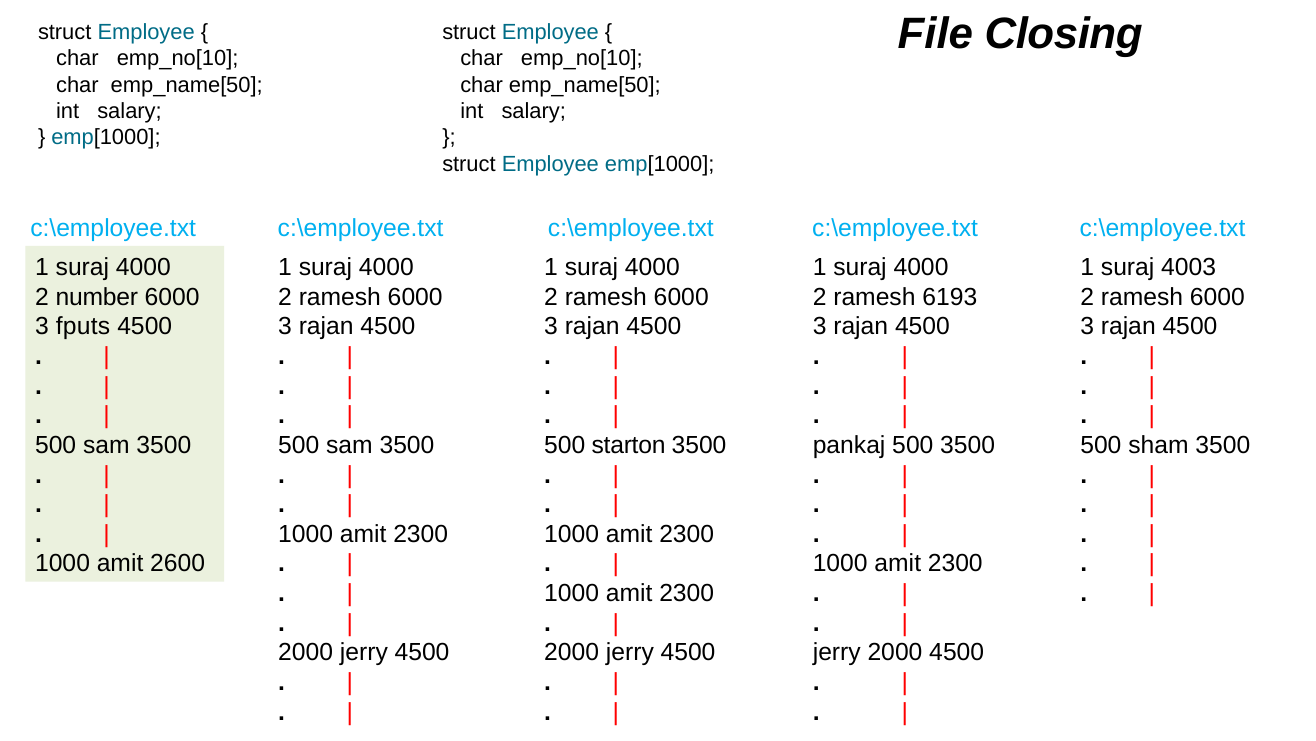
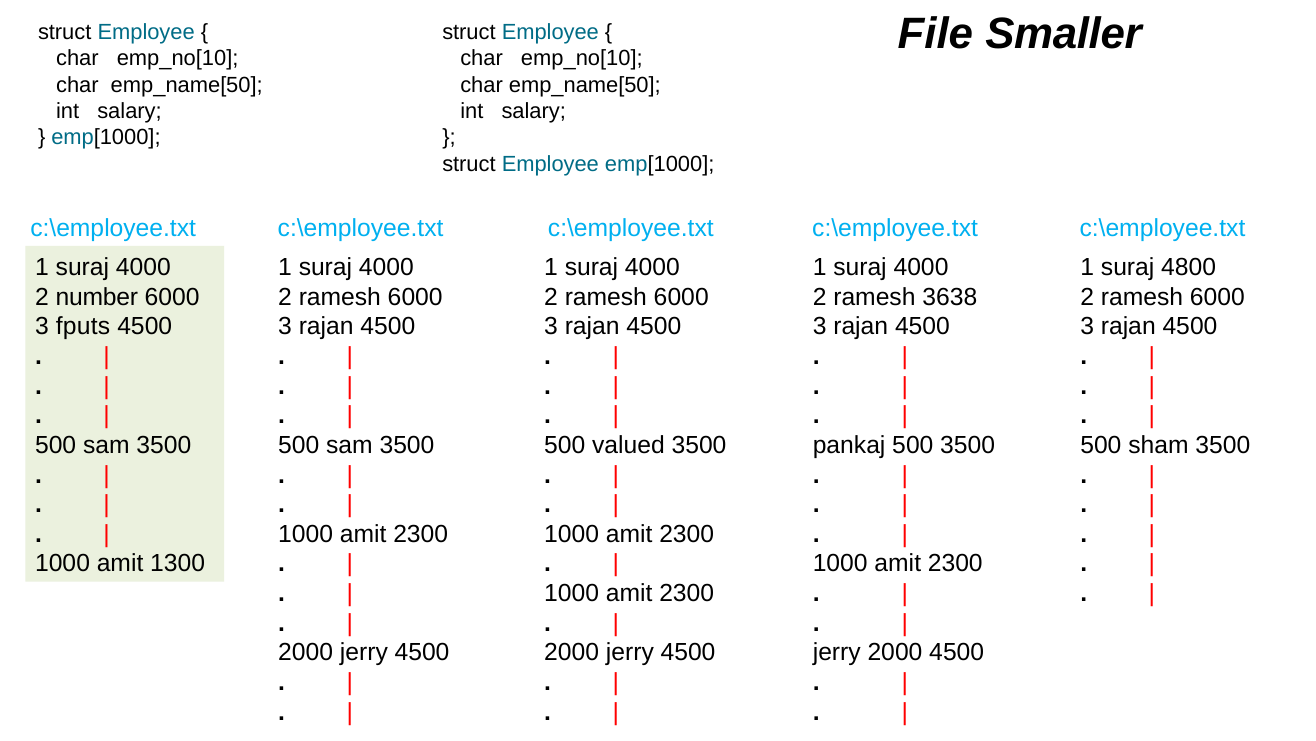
Closing: Closing -> Smaller
4003: 4003 -> 4800
6193: 6193 -> 3638
starton: starton -> valued
2600: 2600 -> 1300
